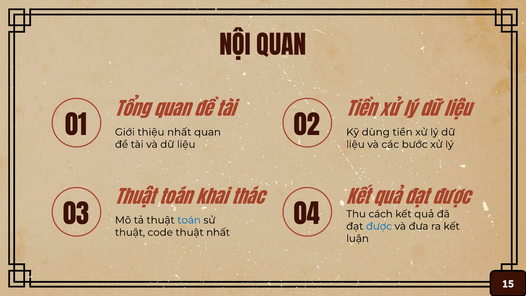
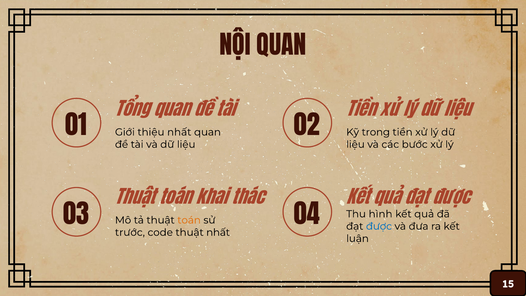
dùng: dùng -> trong
cách: cách -> hình
toán at (189, 220) colour: blue -> orange
thuật at (130, 232): thuật -> trước
